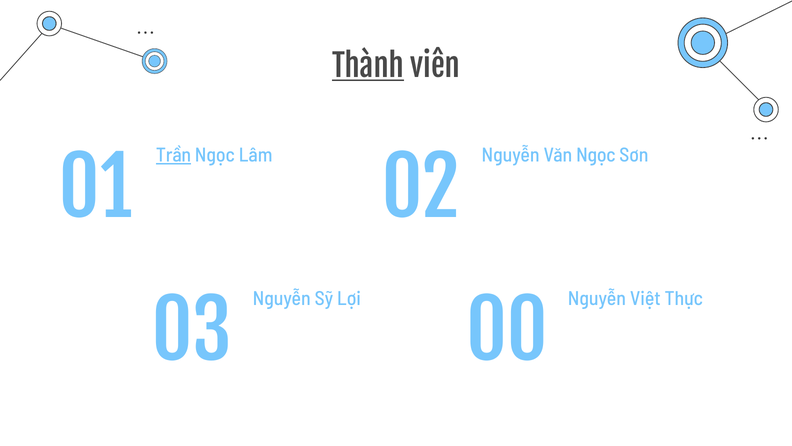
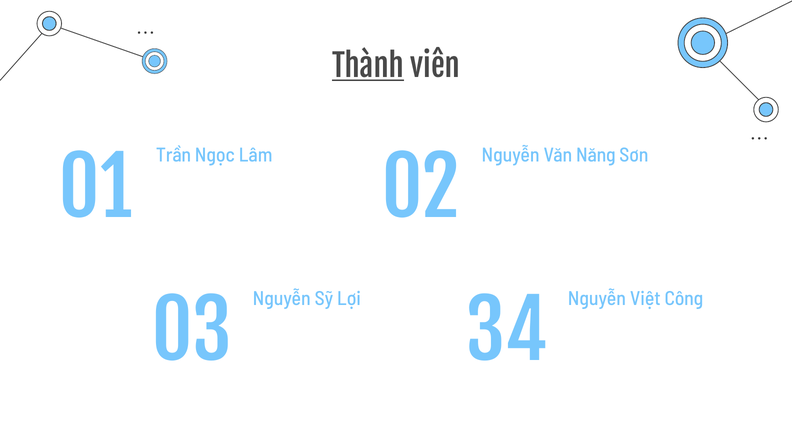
Trần underline: present -> none
Văn Ngọc: Ngọc -> Năng
Thực: Thực -> Công
00: 00 -> 34
